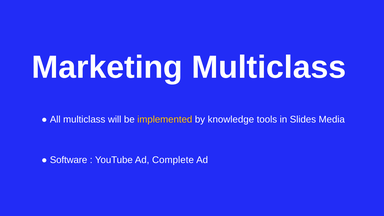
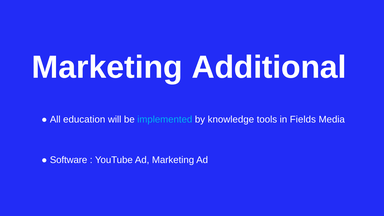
Marketing Multiclass: Multiclass -> Additional
All multiclass: multiclass -> education
implemented colour: yellow -> light blue
Slides: Slides -> Fields
Ad Complete: Complete -> Marketing
